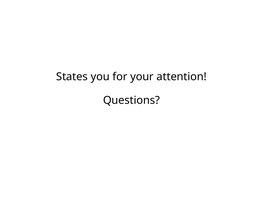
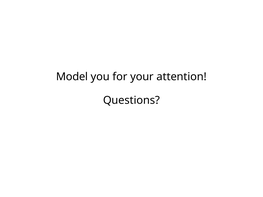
States: States -> Model
